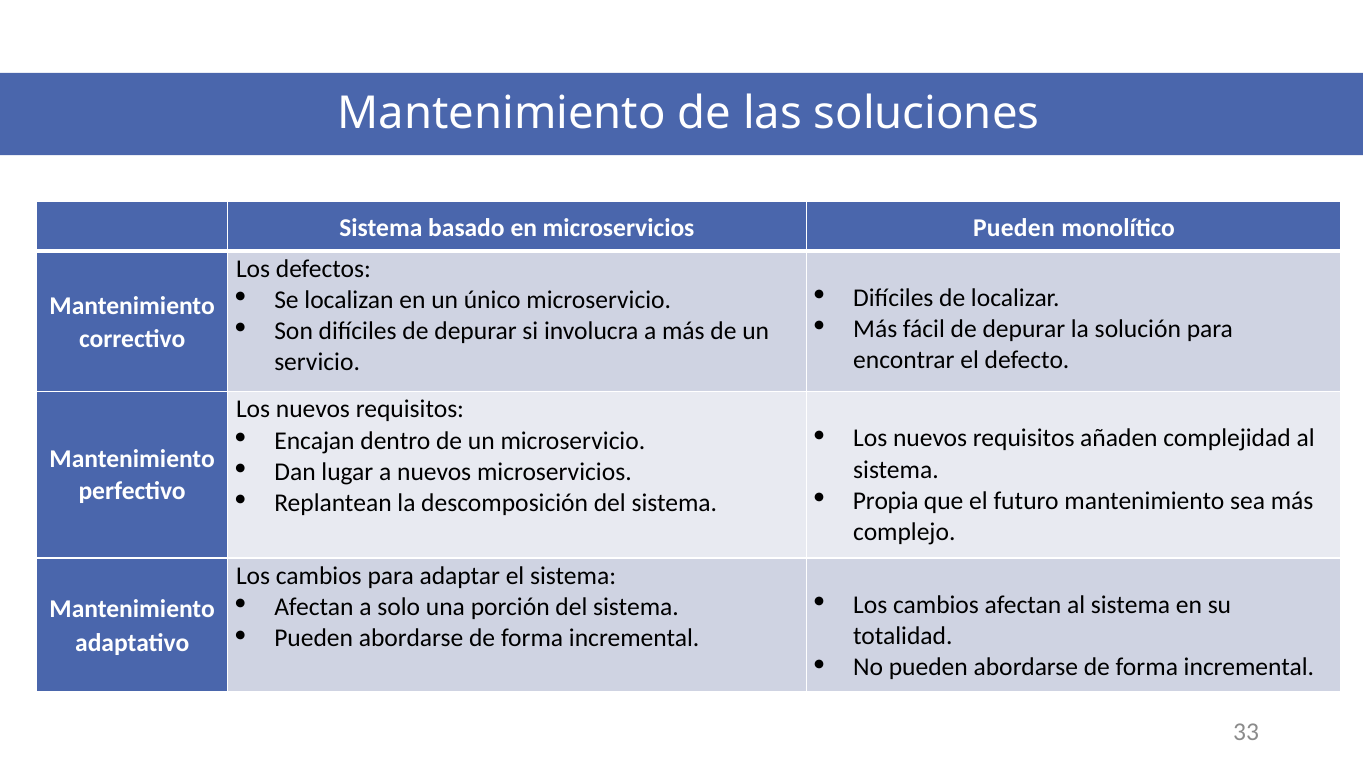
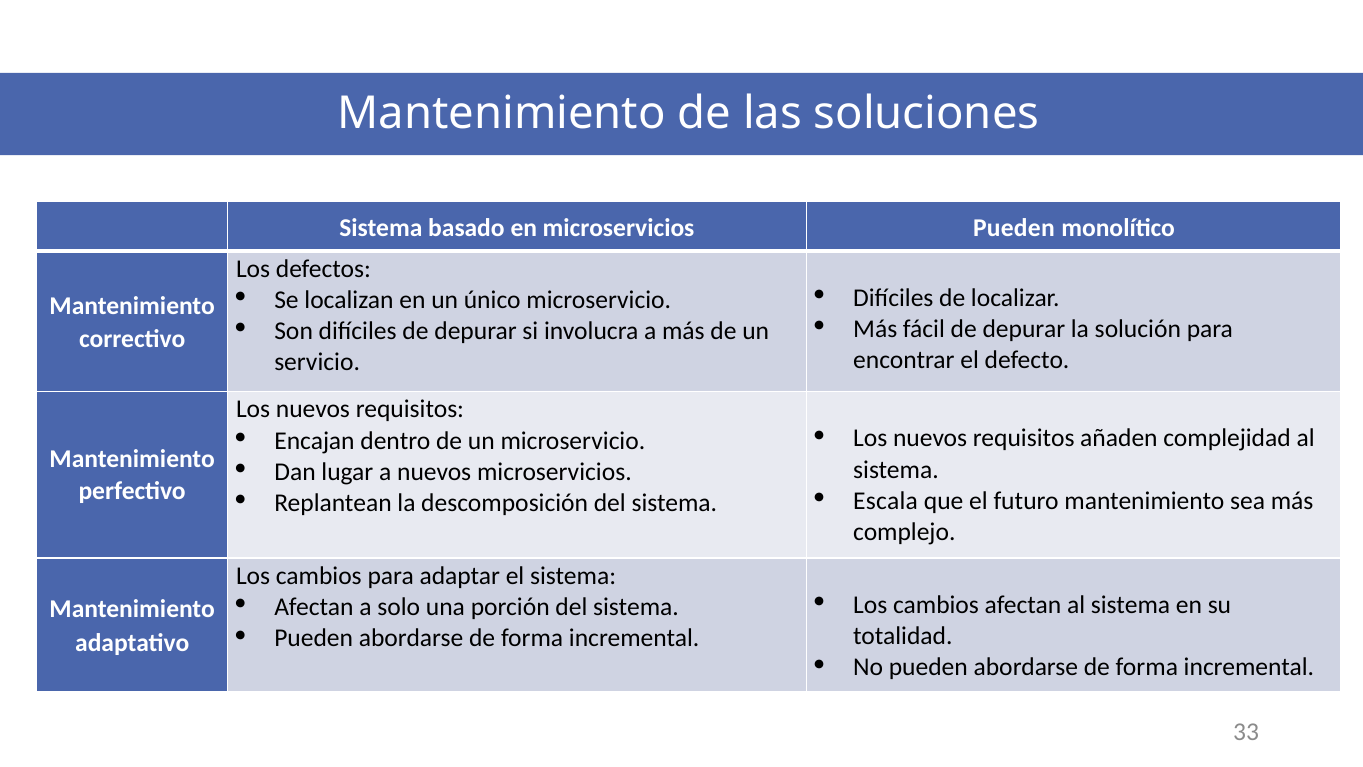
Propia: Propia -> Escala
